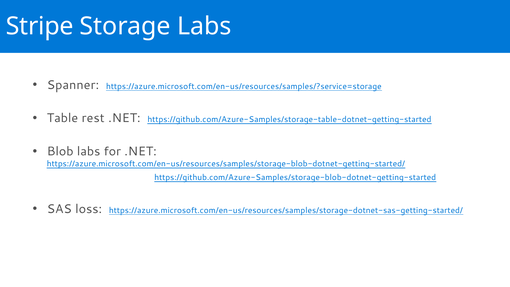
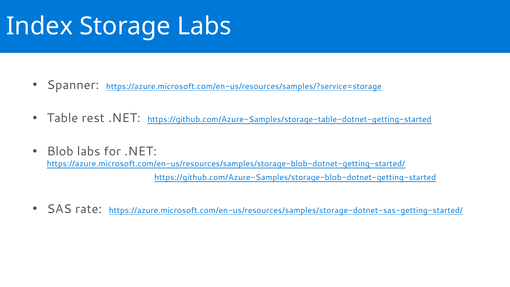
Stripe: Stripe -> Index
loss: loss -> rate
